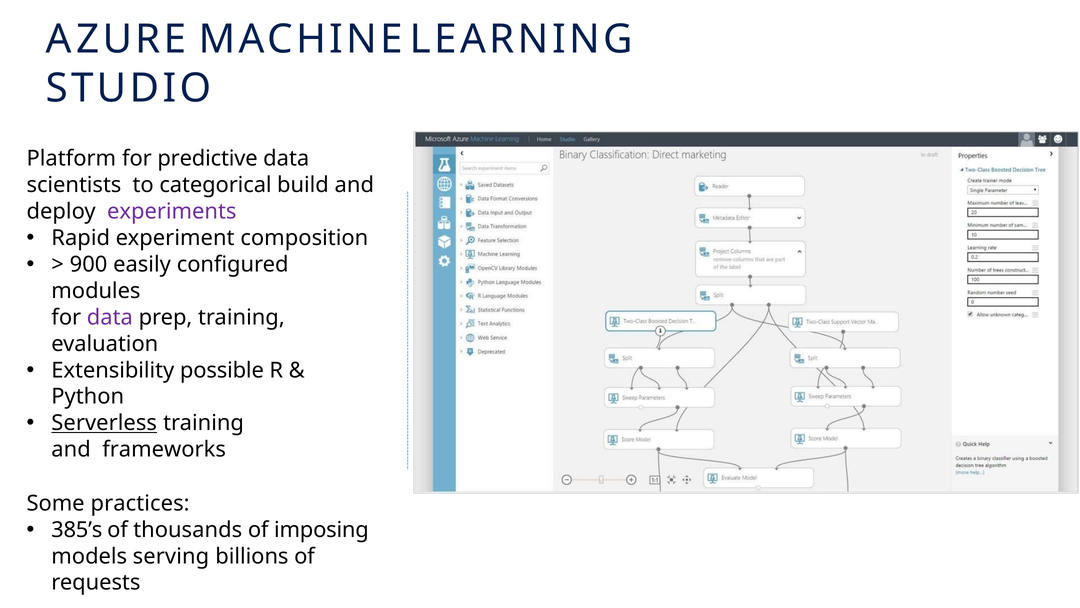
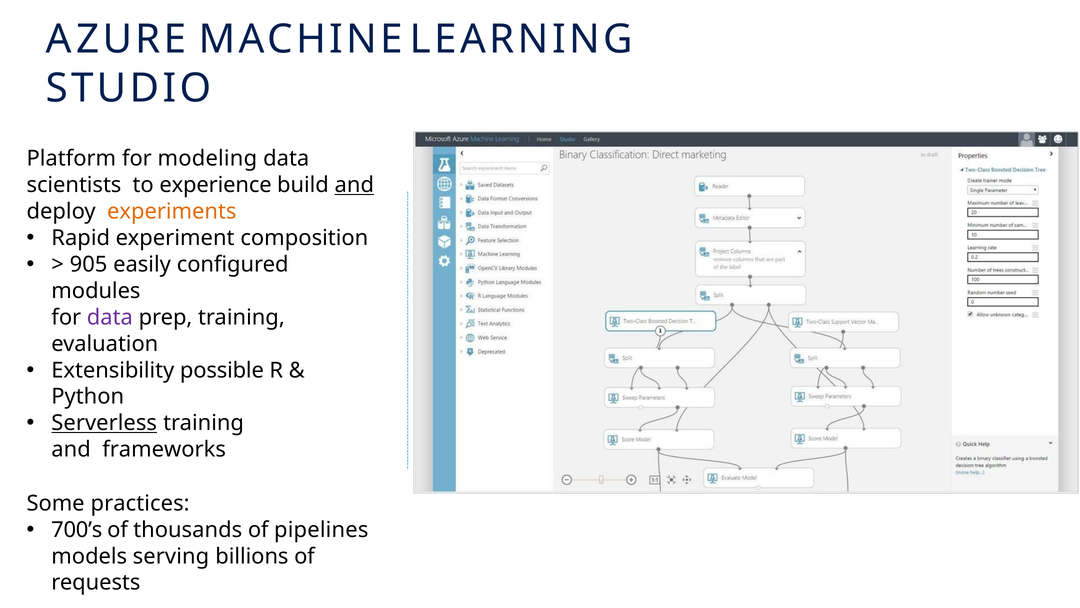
predictive: predictive -> modeling
categorical: categorical -> experience
and at (354, 185) underline: none -> present
experiments colour: purple -> orange
900: 900 -> 905
385’s: 385’s -> 700’s
imposing: imposing -> pipelines
